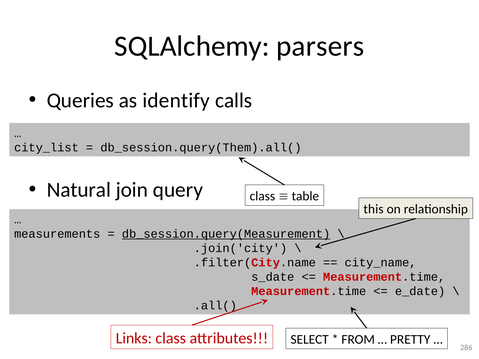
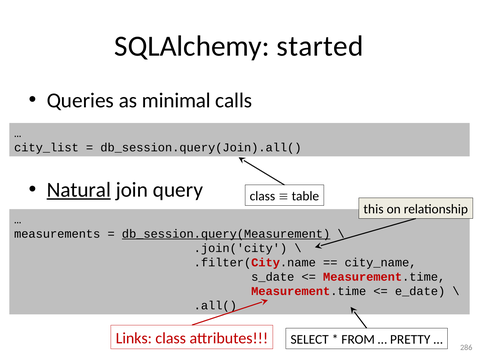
parsers: parsers -> started
identify: identify -> minimal
db_session.query(Them).all(: db_session.query(Them).all( -> db_session.query(Join).all(
Natural underline: none -> present
